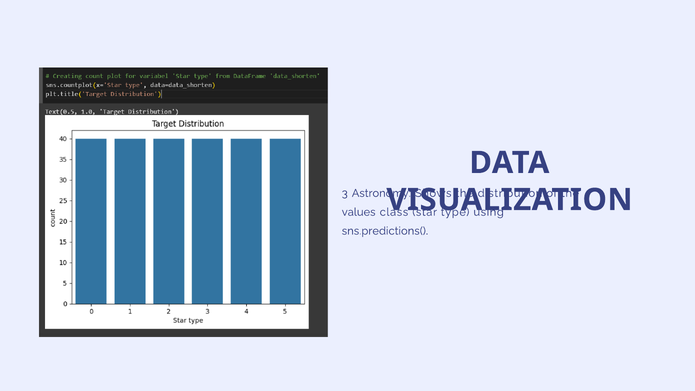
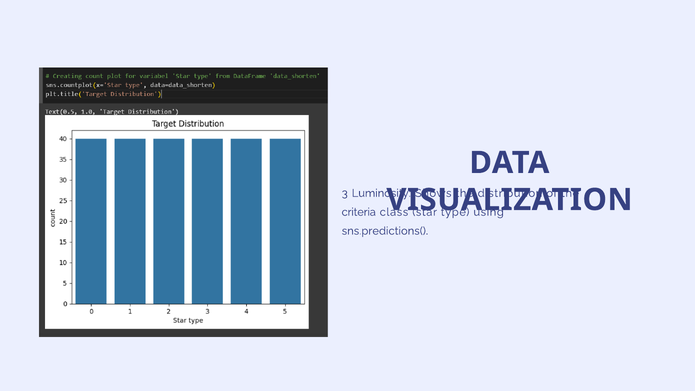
Astronomy: Astronomy -> Luminosity
values: values -> criteria
